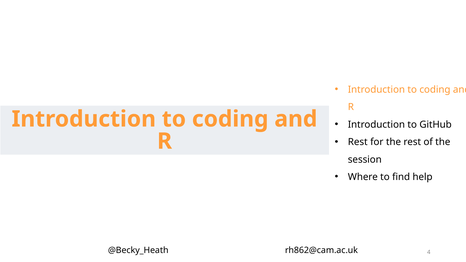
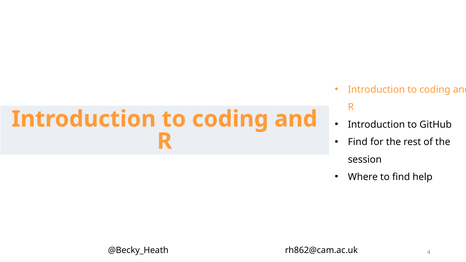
Rest at (358, 142): Rest -> Find
